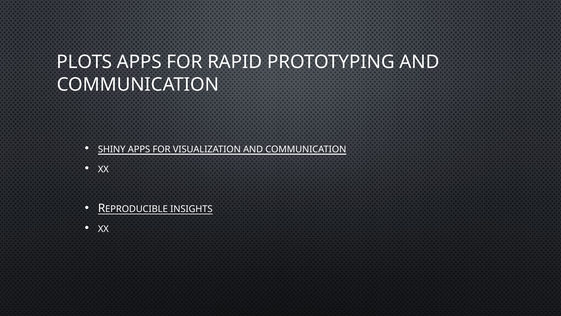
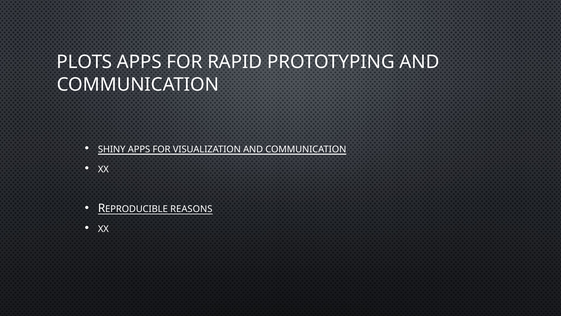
INSIGHTS: INSIGHTS -> REASONS
